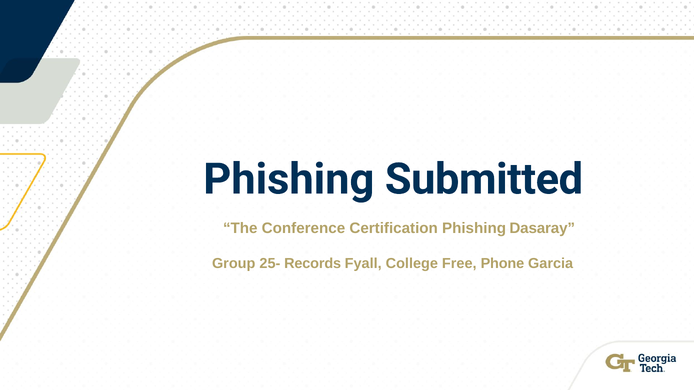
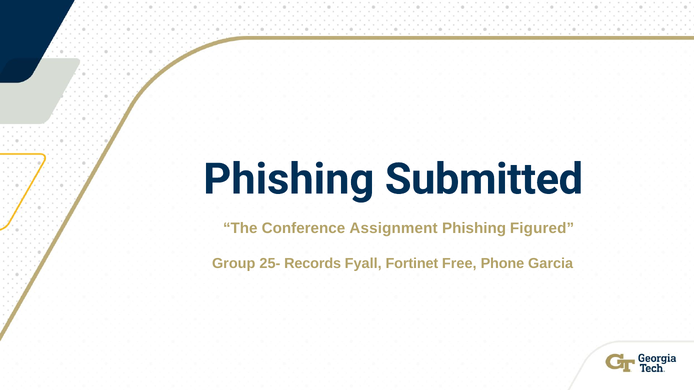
Certification: Certification -> Assignment
Dasaray: Dasaray -> Figured
College: College -> Fortinet
